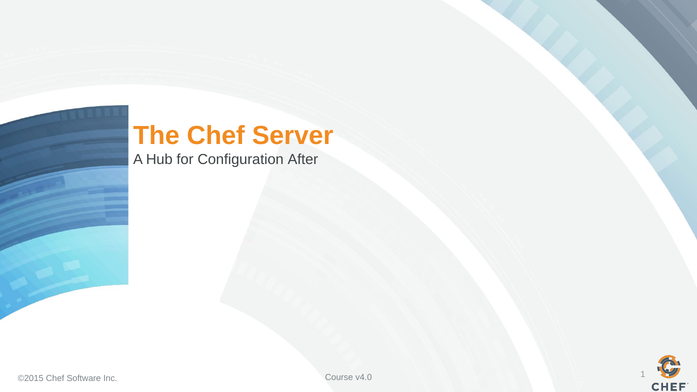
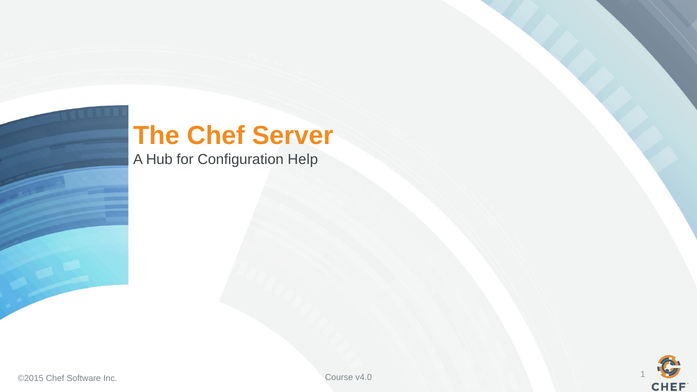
After: After -> Help
